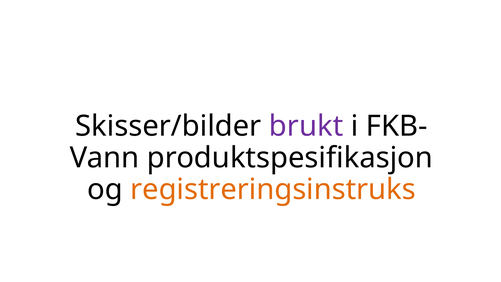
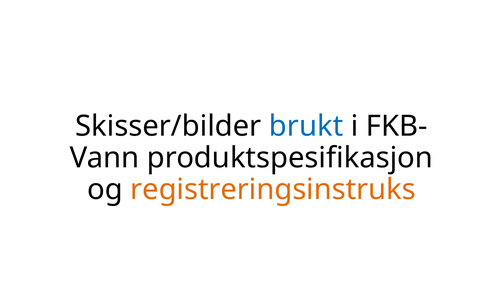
brukt colour: purple -> blue
